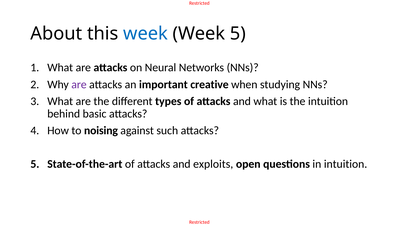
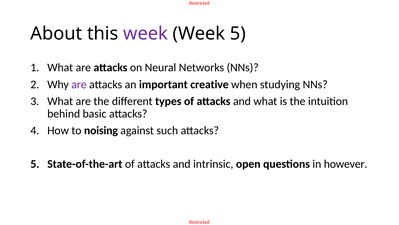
week at (146, 34) colour: blue -> purple
exploits: exploits -> intrinsic
in intuition: intuition -> however
